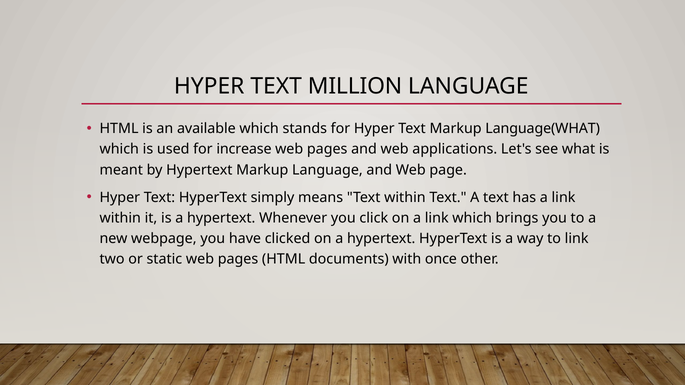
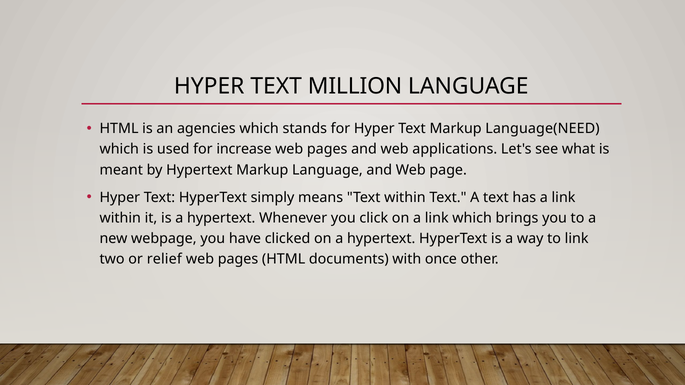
available: available -> agencies
Language(WHAT: Language(WHAT -> Language(NEED
static: static -> relief
